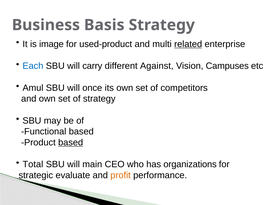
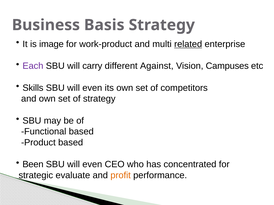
used-product: used-product -> work-product
Each colour: blue -> purple
Amul: Amul -> Skills
once at (92, 88): once -> even
based at (71, 143) underline: present -> none
Total: Total -> Been
main at (92, 165): main -> even
organizations: organizations -> concentrated
